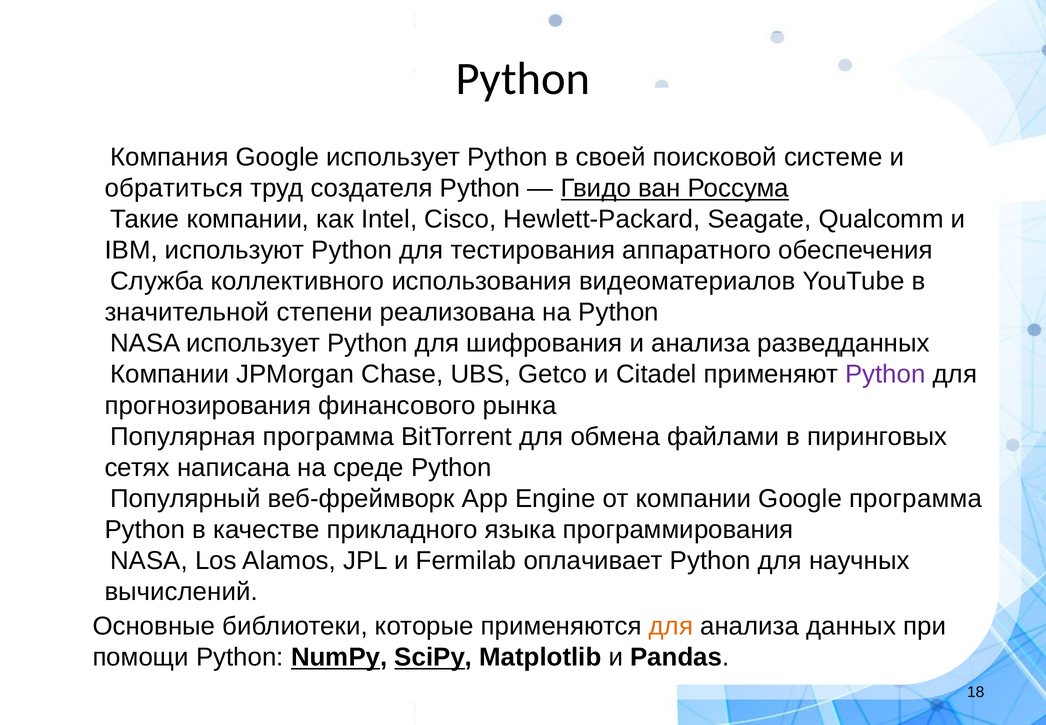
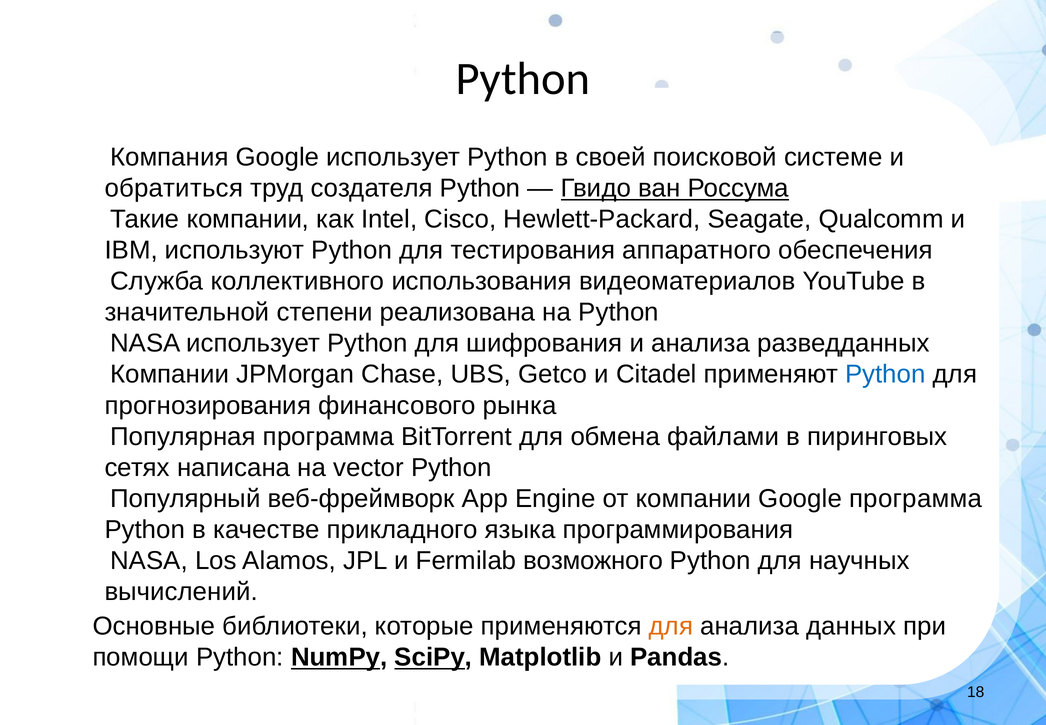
Python at (885, 375) colour: purple -> blue
среде: среде -> vector
оплачивает: оплачивает -> возможного
